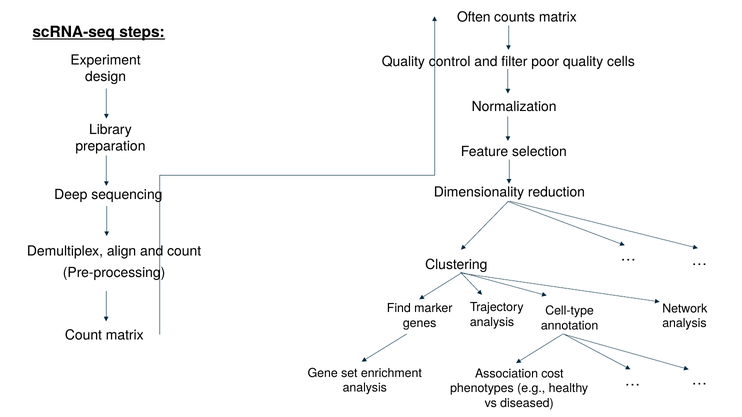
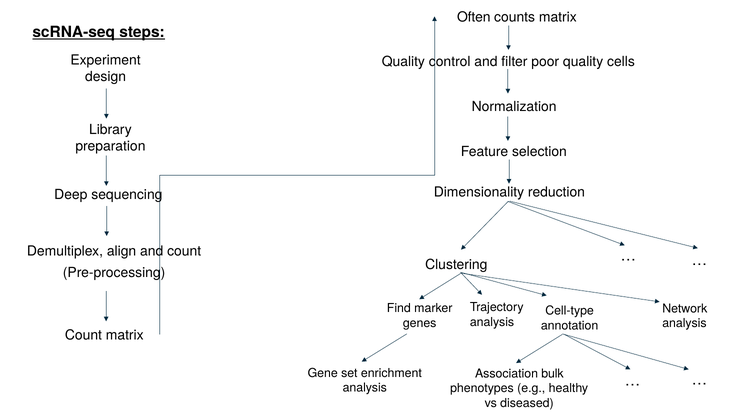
cost: cost -> bulk
